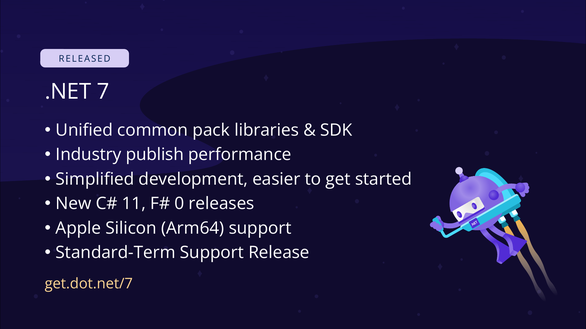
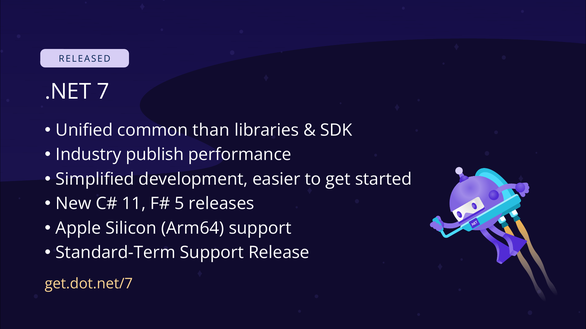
pack: pack -> than
0: 0 -> 5
